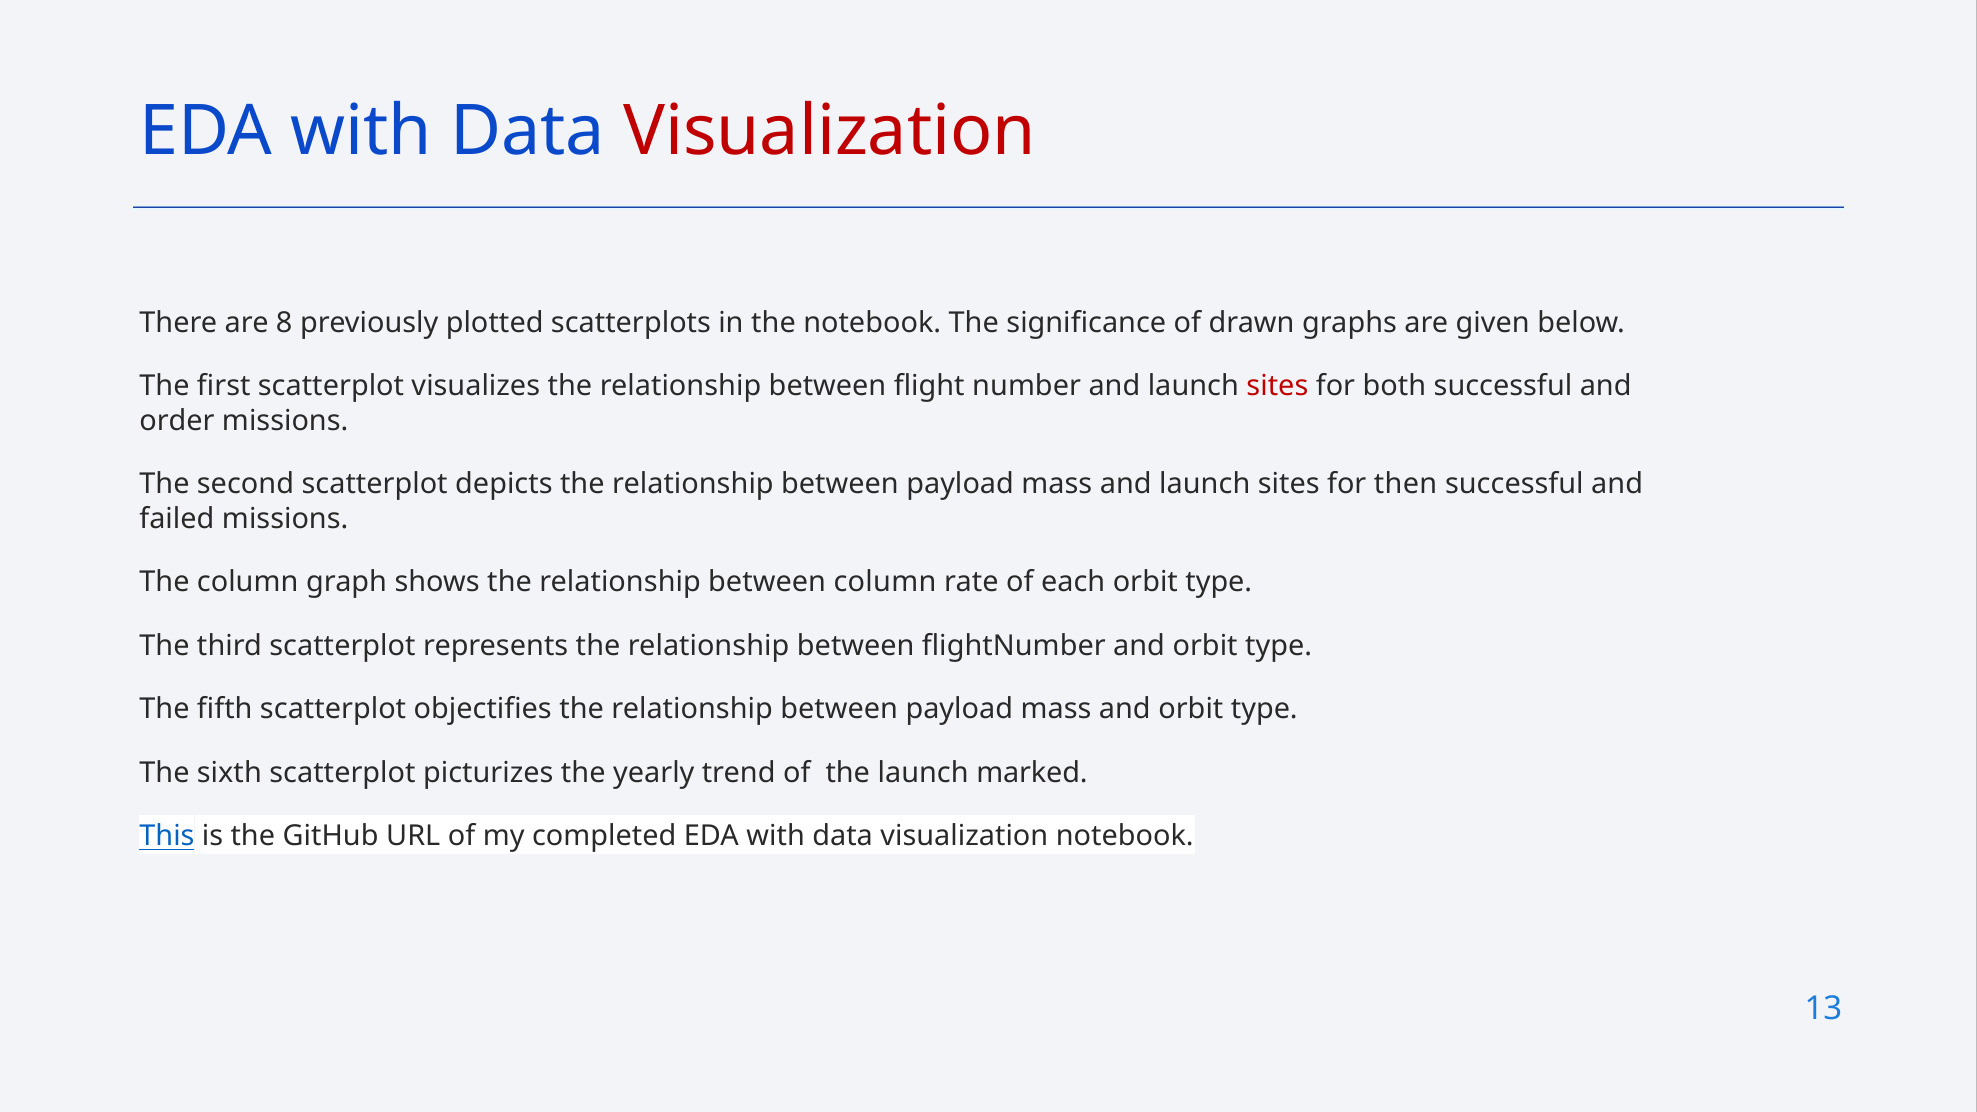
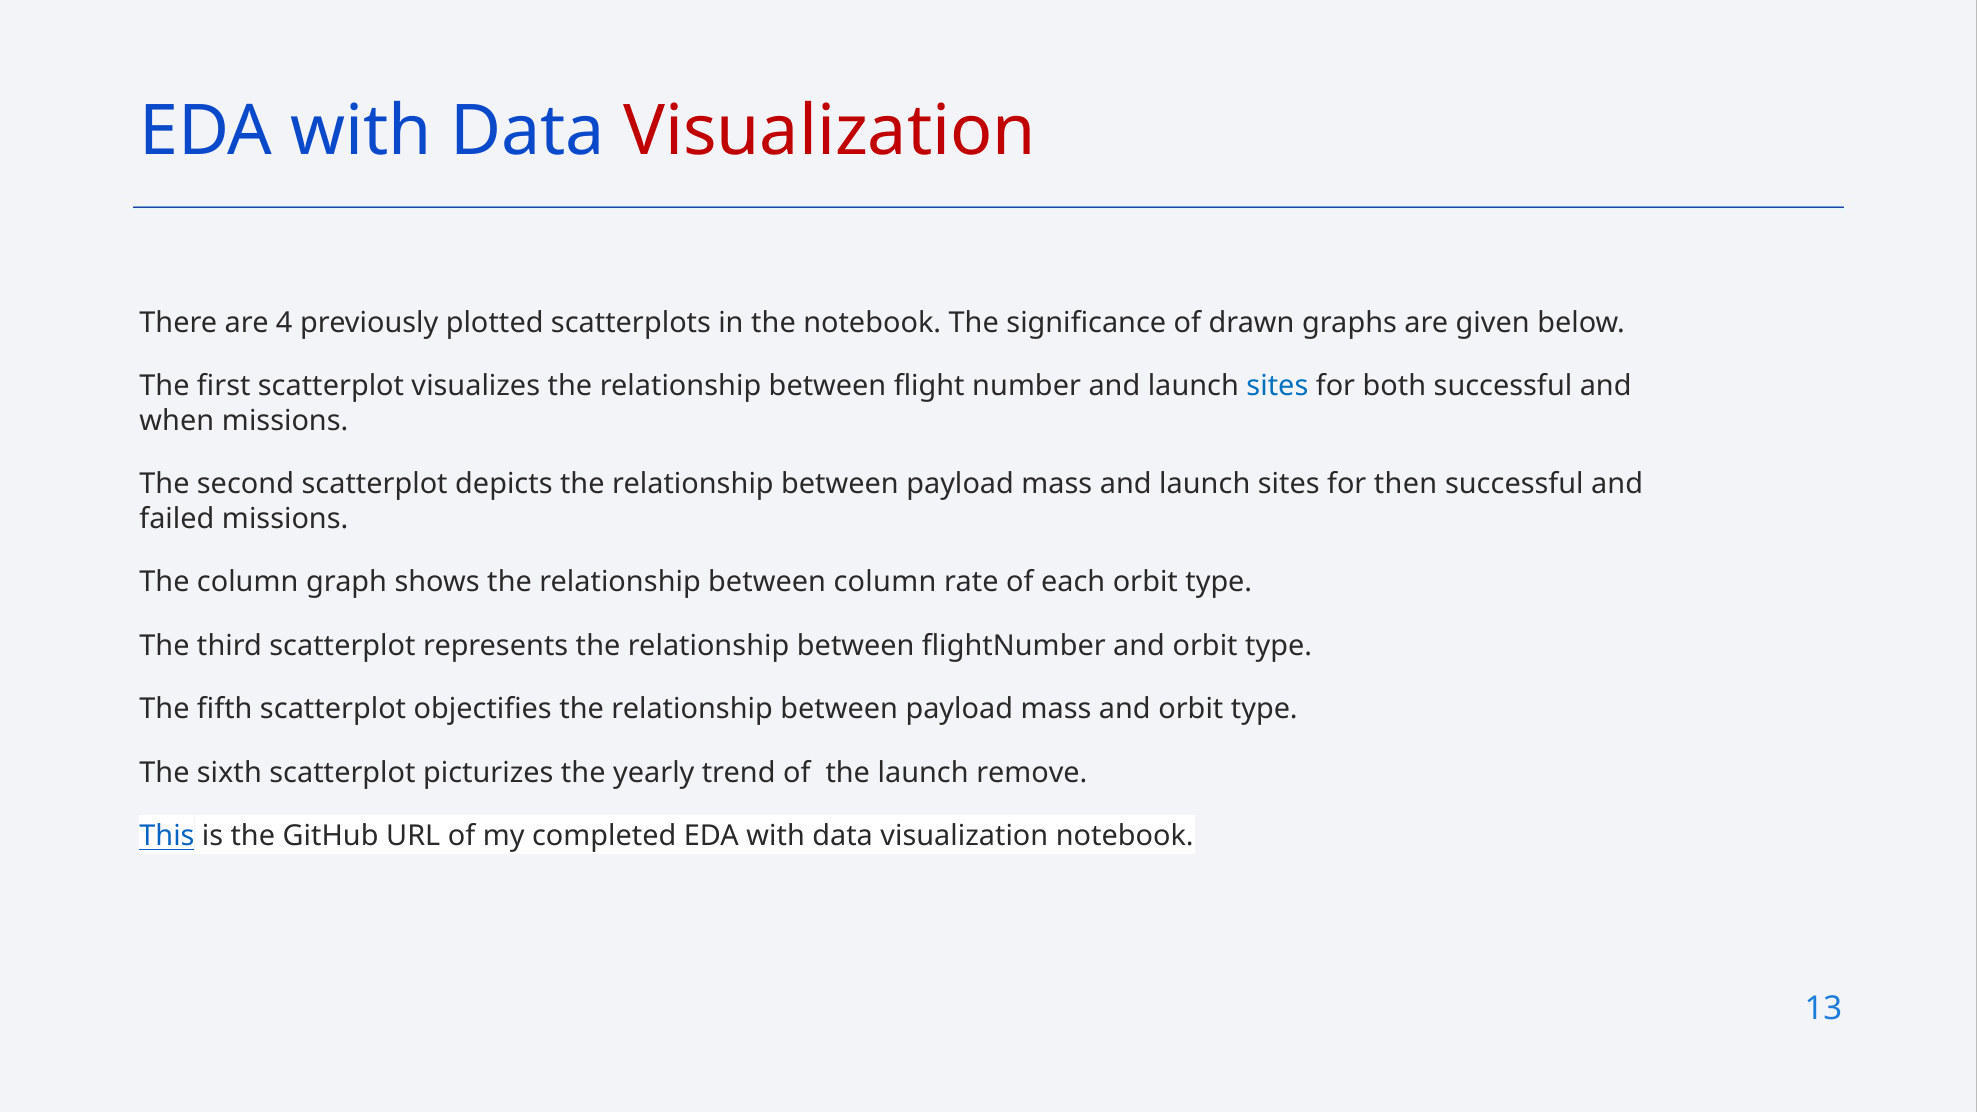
8: 8 -> 4
sites at (1277, 386) colour: red -> blue
order: order -> when
marked: marked -> remove
